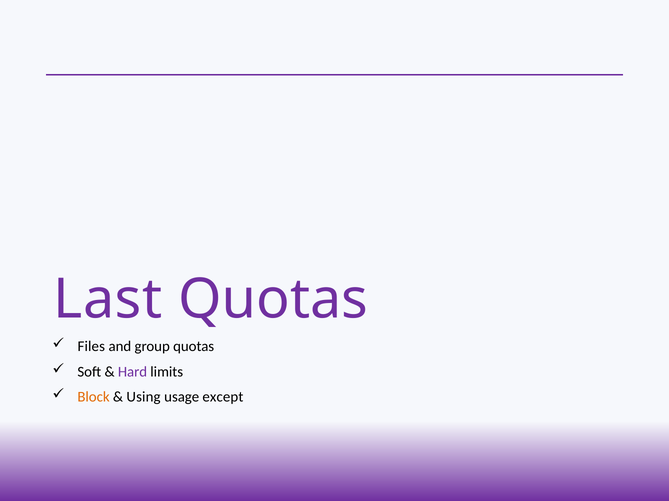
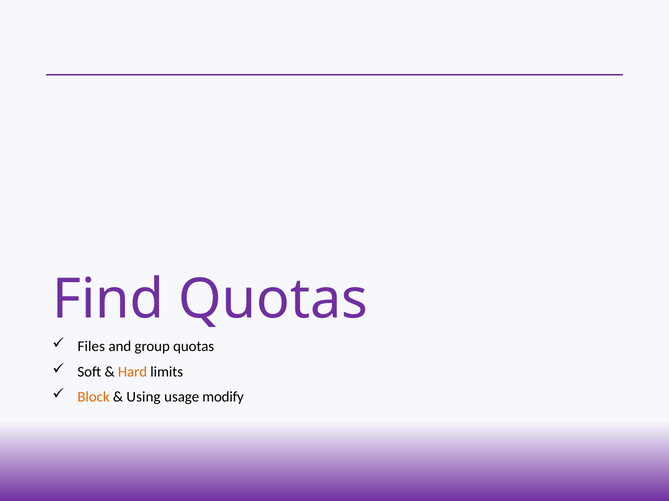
Last: Last -> Find
Hard colour: purple -> orange
except: except -> modify
